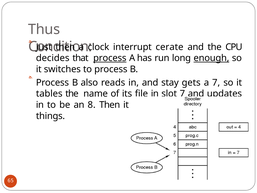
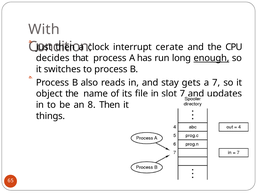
Thus: Thus -> With
process at (110, 58) underline: present -> none
tables: tables -> object
